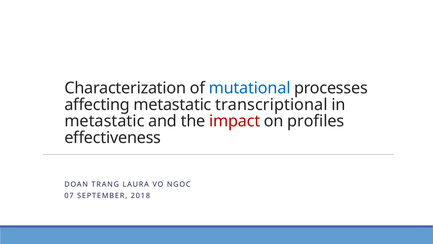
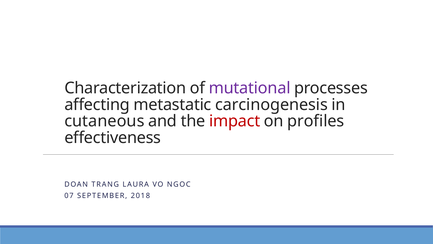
mutational colour: blue -> purple
transcriptional: transcriptional -> carcinogenesis
metastatic at (104, 121): metastatic -> cutaneous
